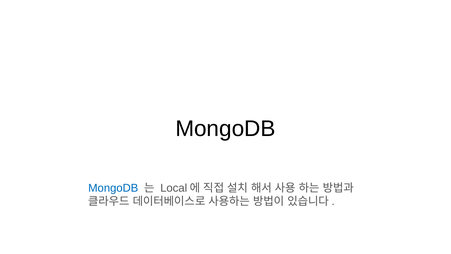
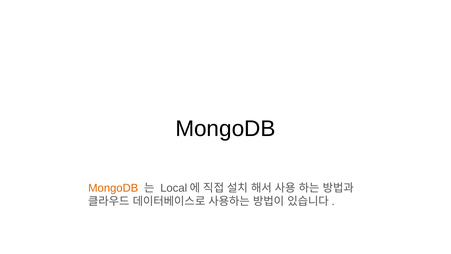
MongoDB at (113, 188) colour: blue -> orange
